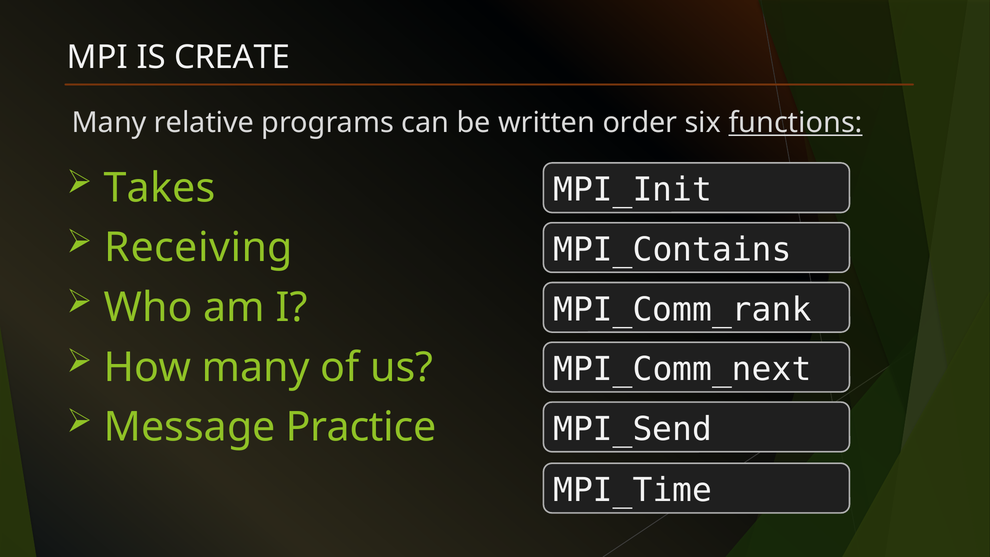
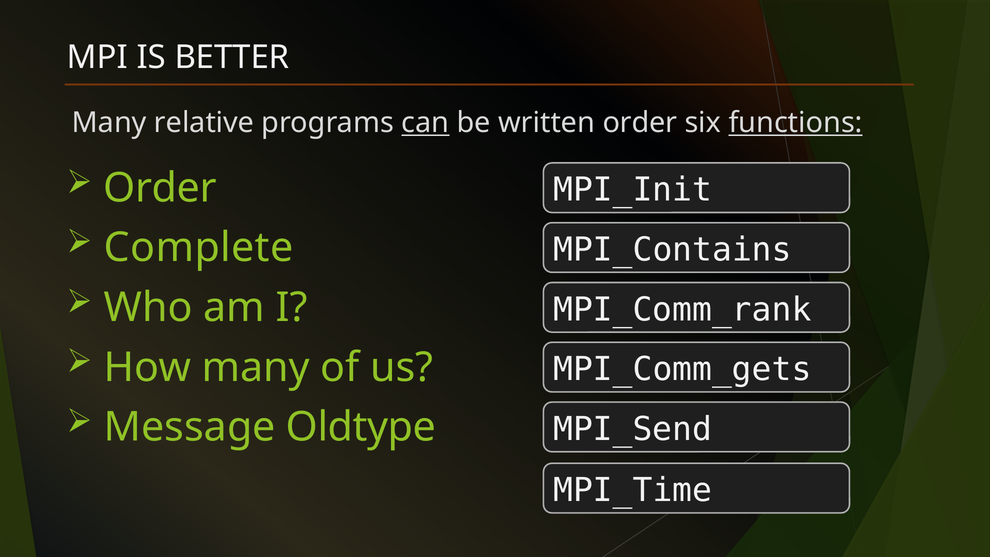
CREATE: CREATE -> BETTER
can underline: none -> present
Takes at (160, 188): Takes -> Order
Receiving: Receiving -> Complete
MPI_Comm_next: MPI_Comm_next -> MPI_Comm_gets
Practice: Practice -> Oldtype
